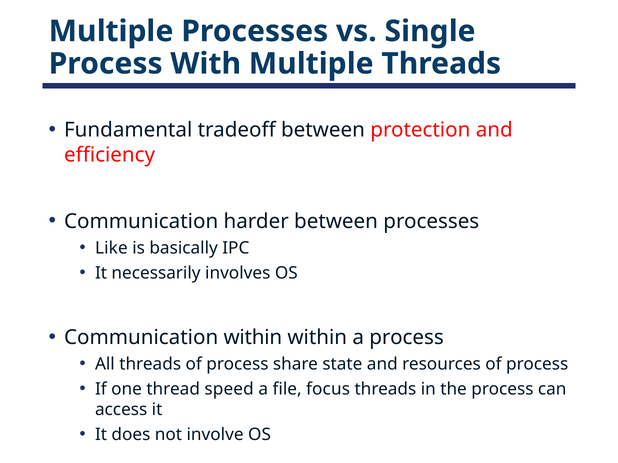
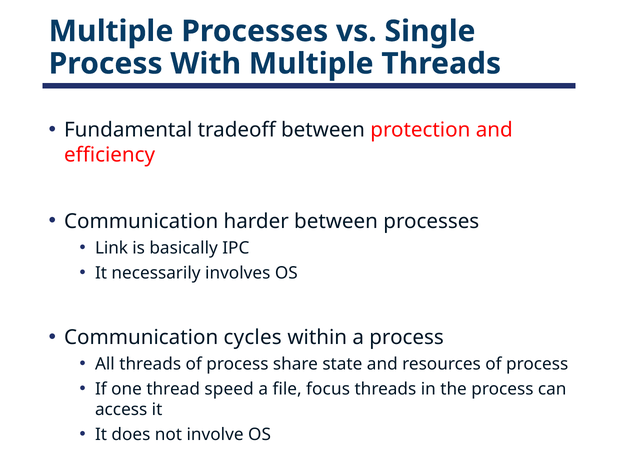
Like: Like -> Link
Communication within: within -> cycles
